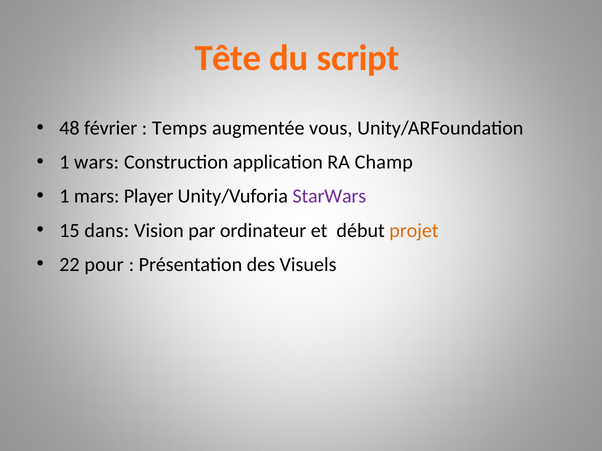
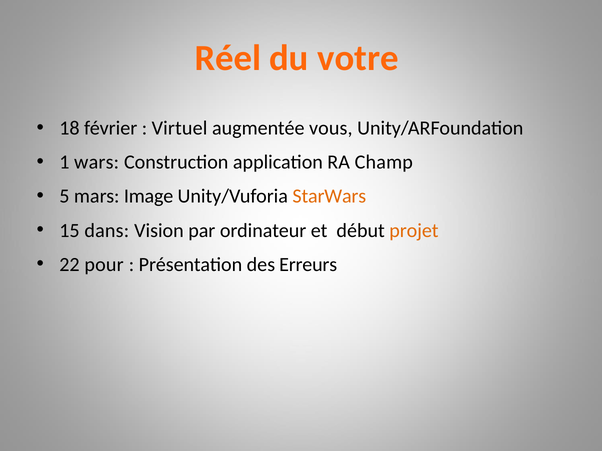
Tête: Tête -> Réel
script: script -> votre
48: 48 -> 18
Temps: Temps -> Virtuel
1 at (64, 197): 1 -> 5
Player: Player -> Image
StarWars colour: purple -> orange
Visuels: Visuels -> Erreurs
